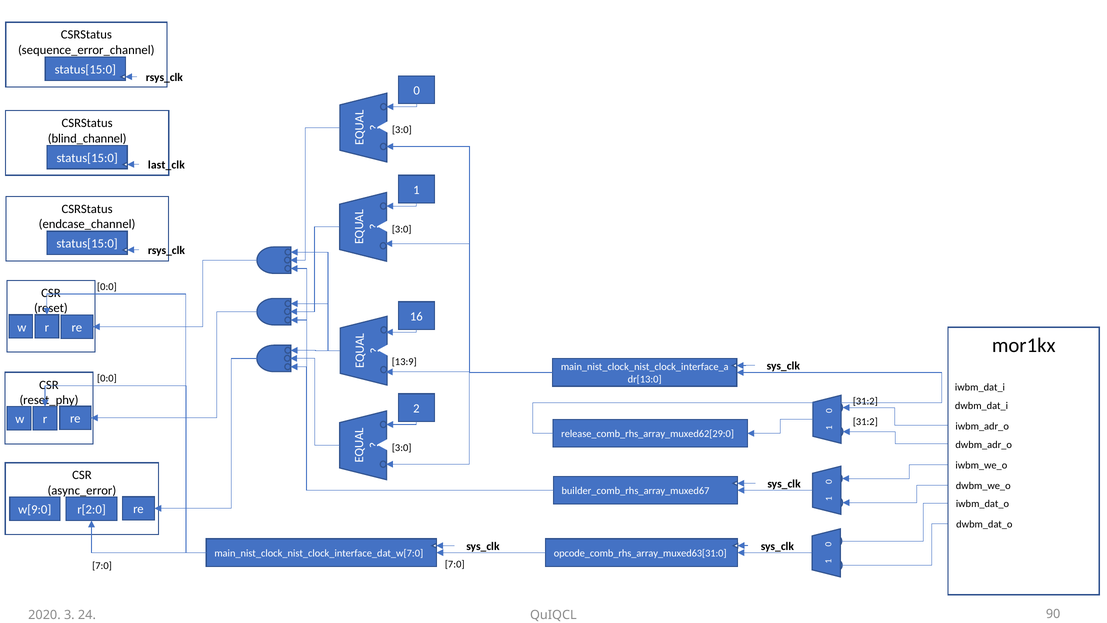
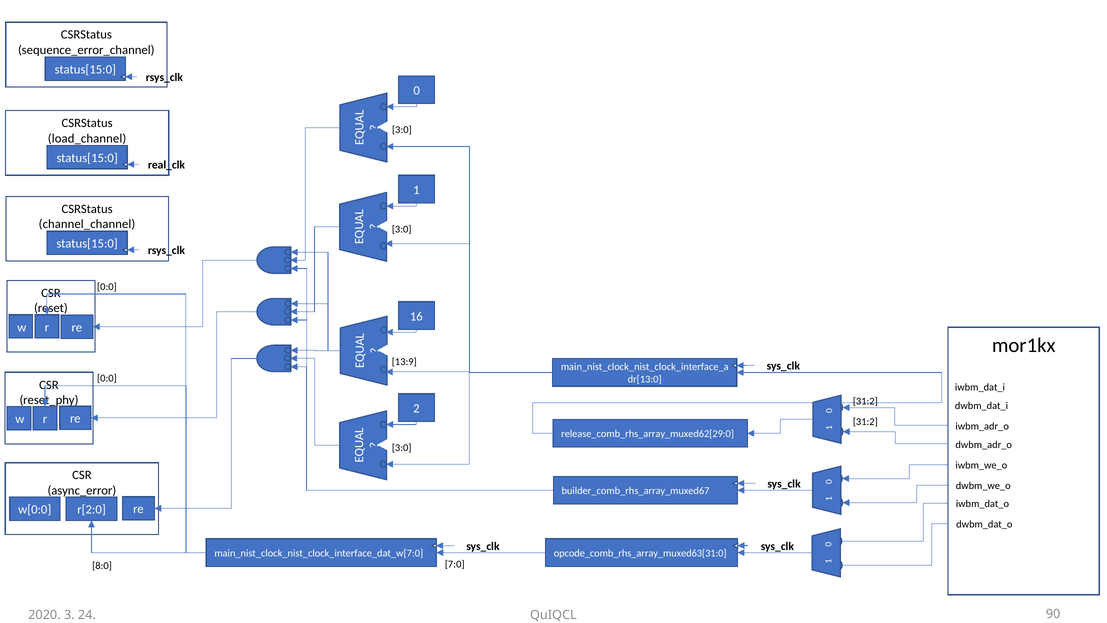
blind_channel: blind_channel -> load_channel
last_clk: last_clk -> real_clk
endcase_channel: endcase_channel -> channel_channel
w[9:0: w[9:0 -> w[0:0
7:0 at (102, 566): 7:0 -> 8:0
